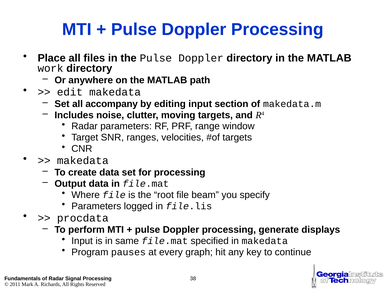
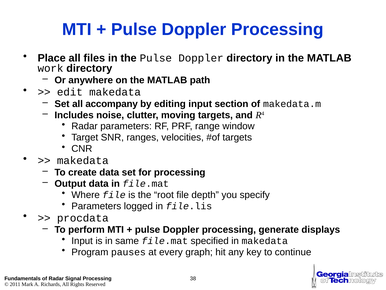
beam: beam -> depth
